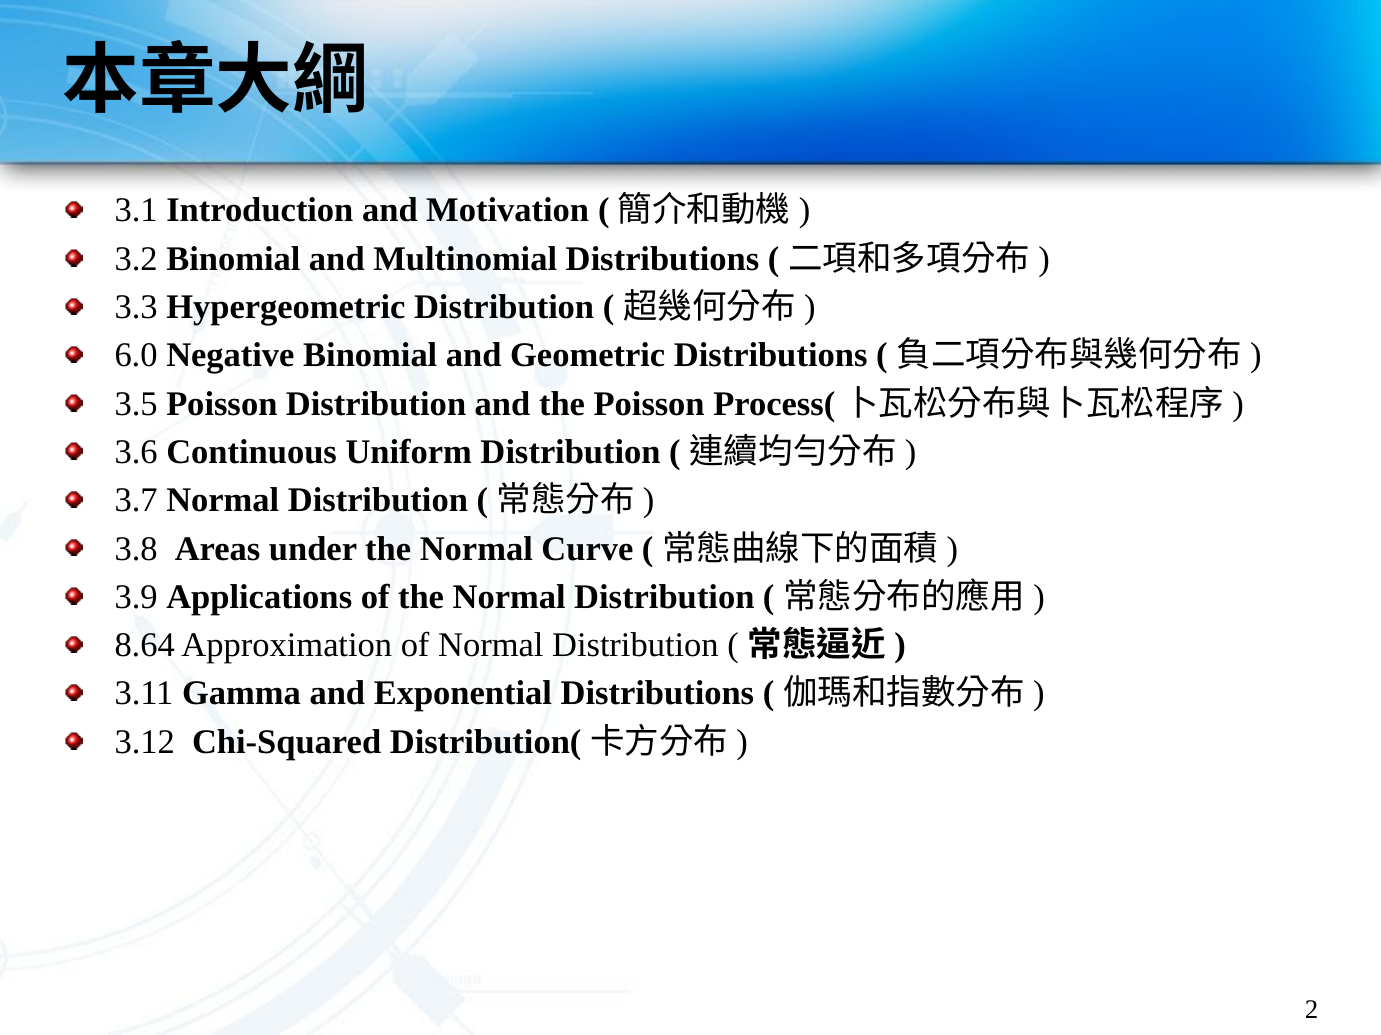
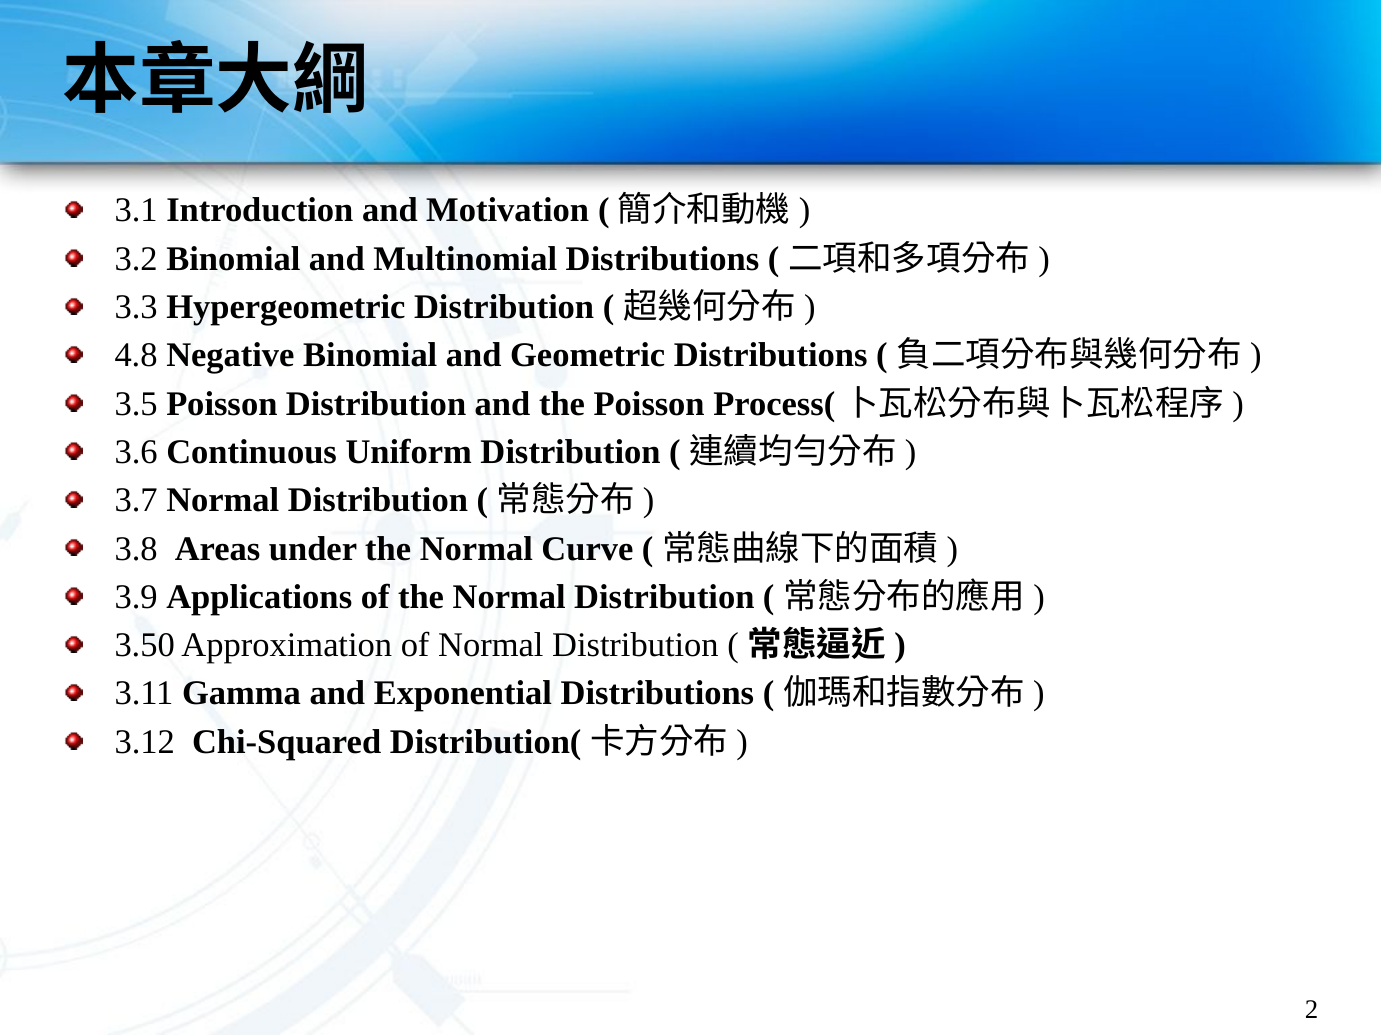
6.0: 6.0 -> 4.8
8.64: 8.64 -> 3.50
